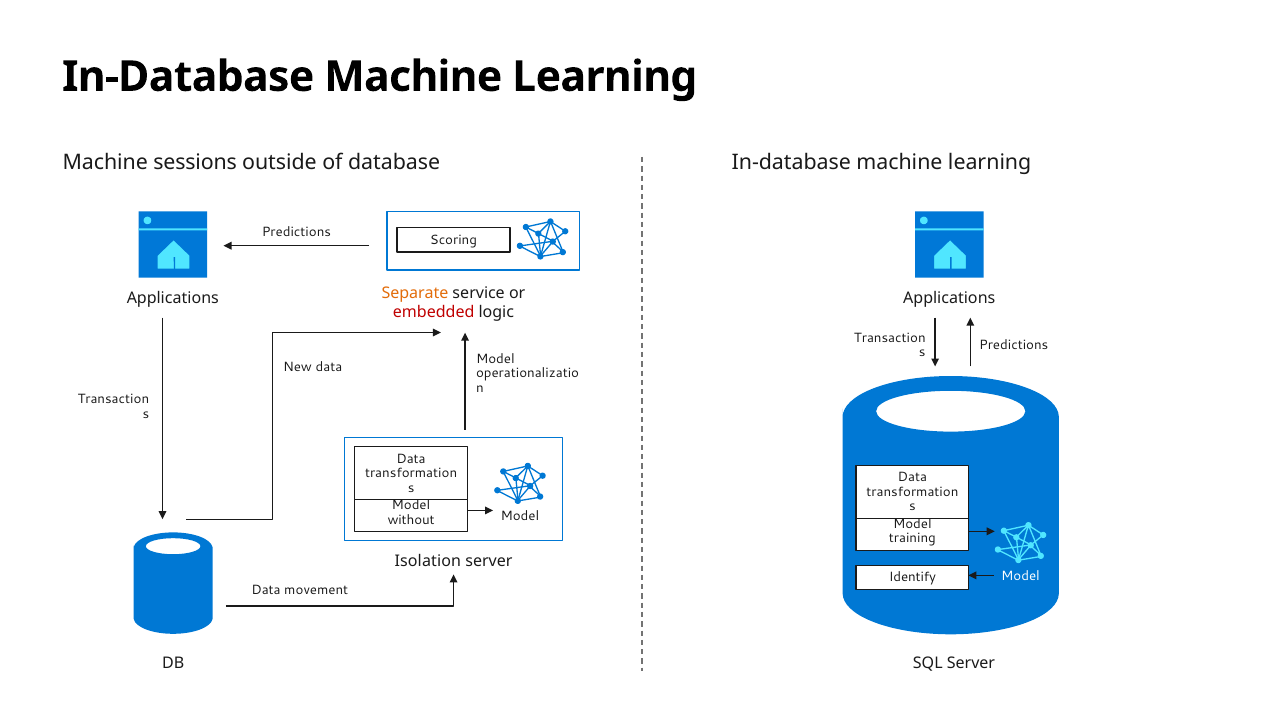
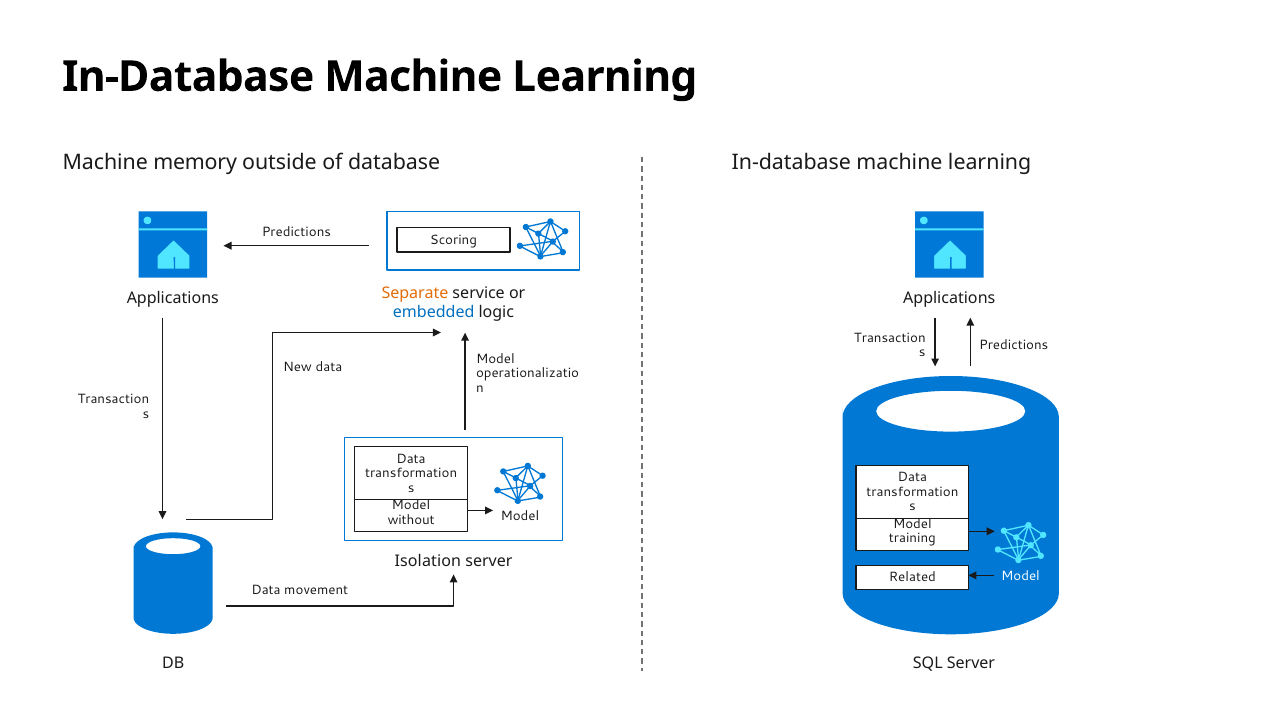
sessions: sessions -> memory
embedded colour: red -> blue
Identify: Identify -> Related
